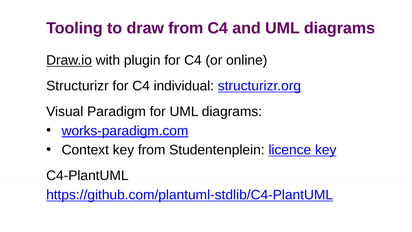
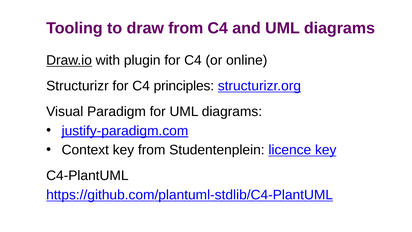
individual: individual -> principles
works-paradigm.com: works-paradigm.com -> justify-paradigm.com
